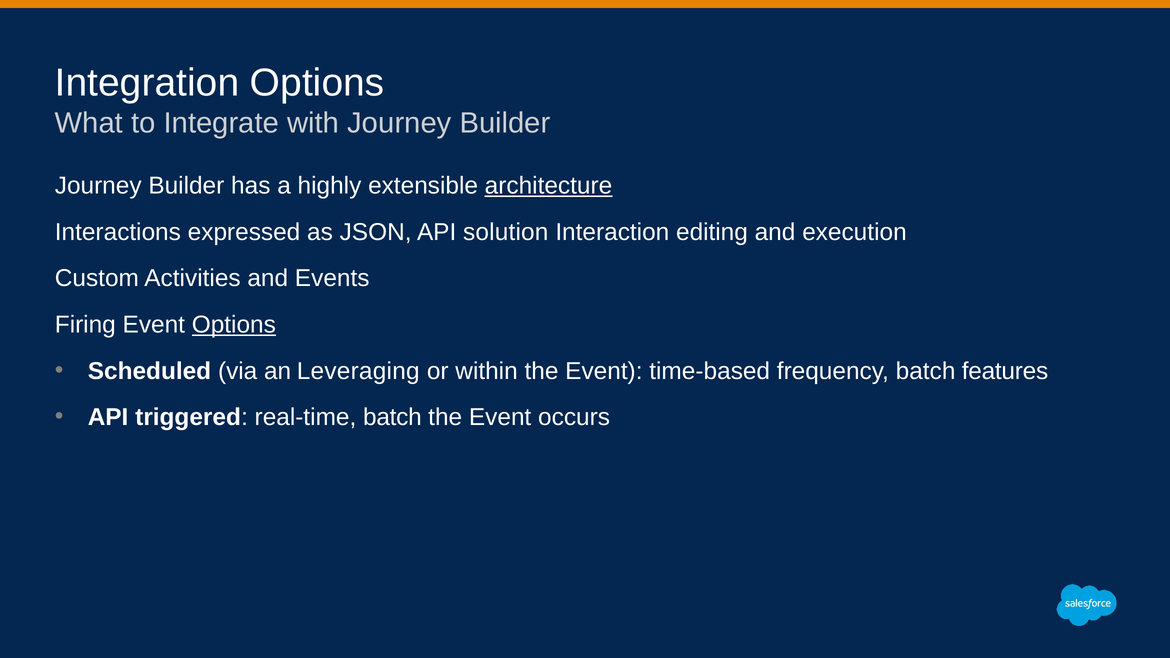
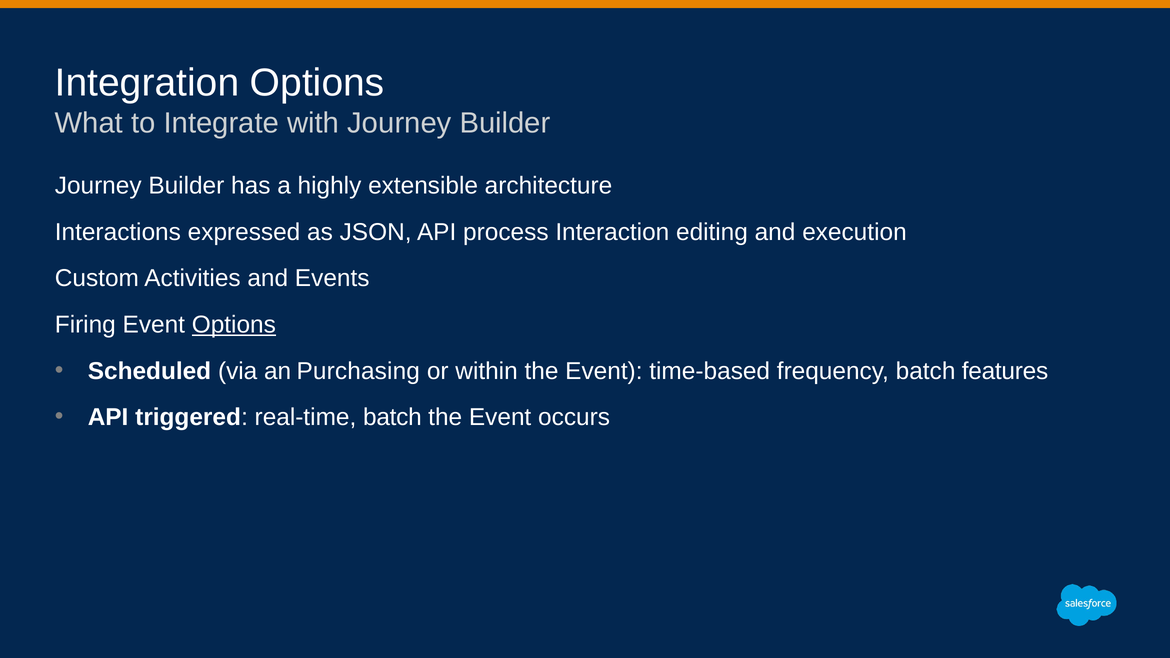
architecture underline: present -> none
solution: solution -> process
Leveraging: Leveraging -> Purchasing
